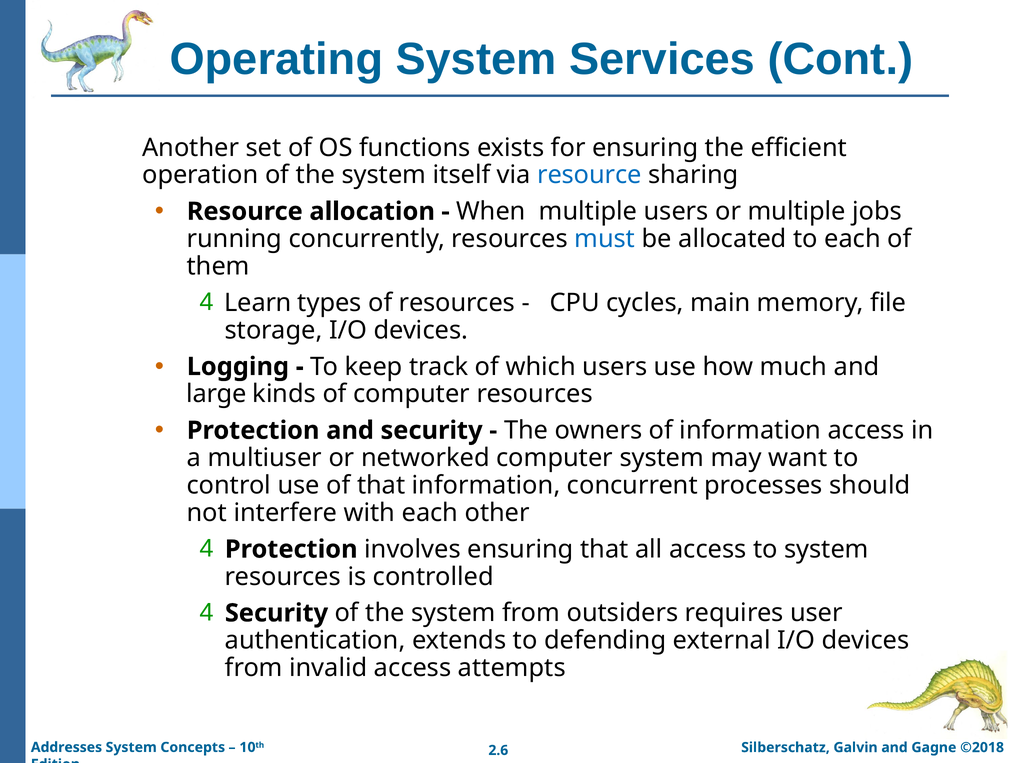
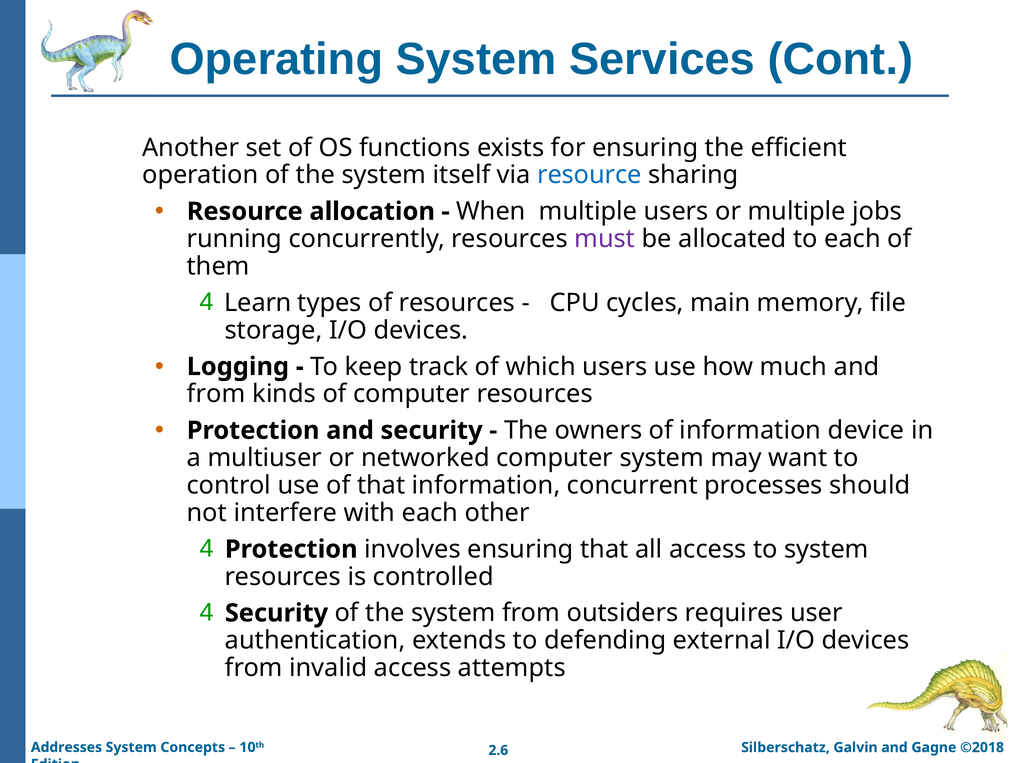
must colour: blue -> purple
large at (216, 394): large -> from
information access: access -> device
